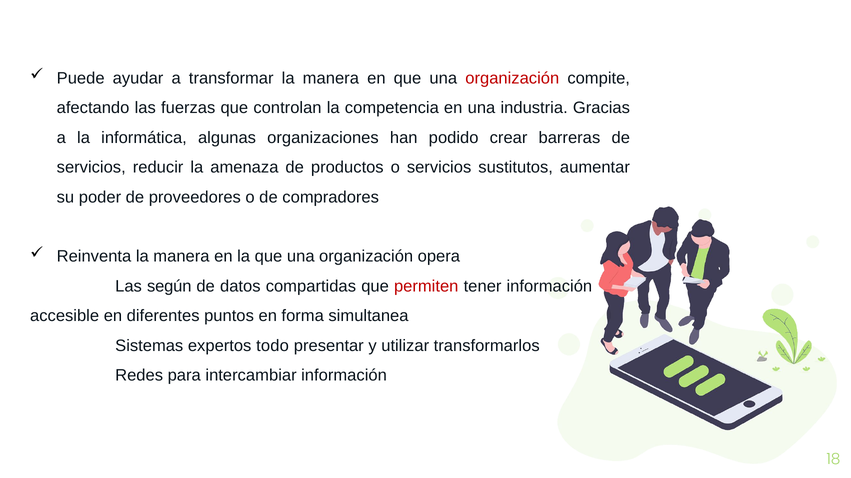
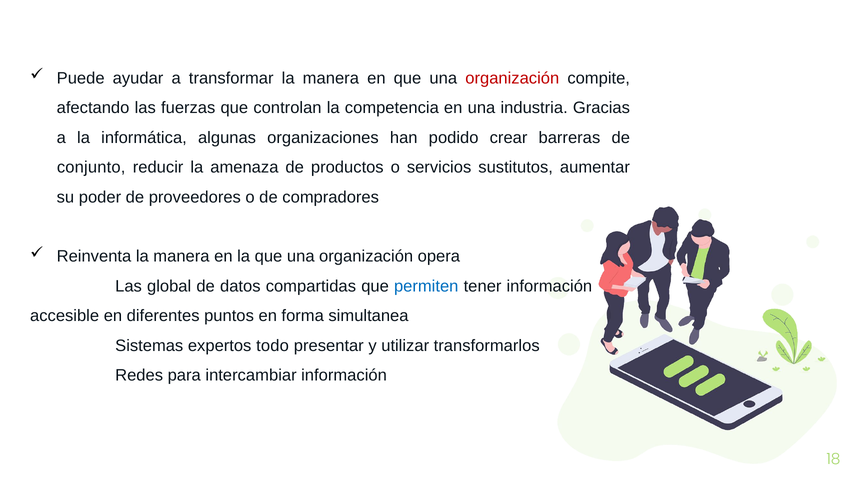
servicios at (91, 168): servicios -> conjunto
según: según -> global
permiten colour: red -> blue
